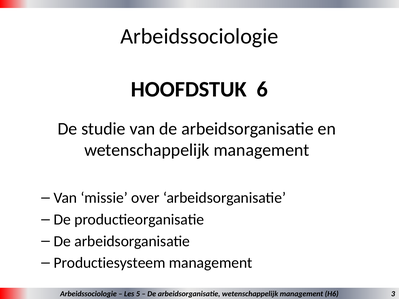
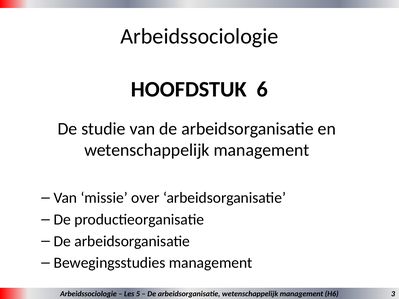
Productiesysteem: Productiesysteem -> Bewegingsstudies
